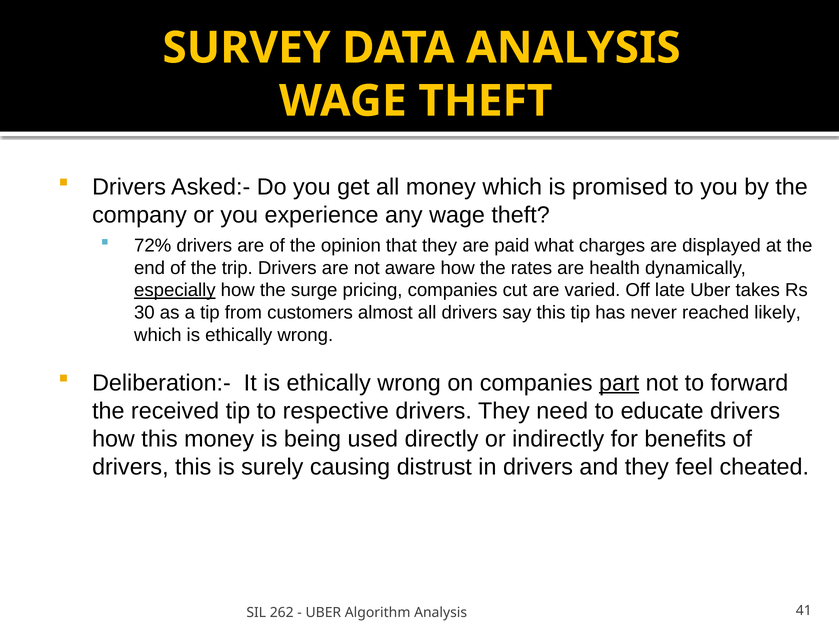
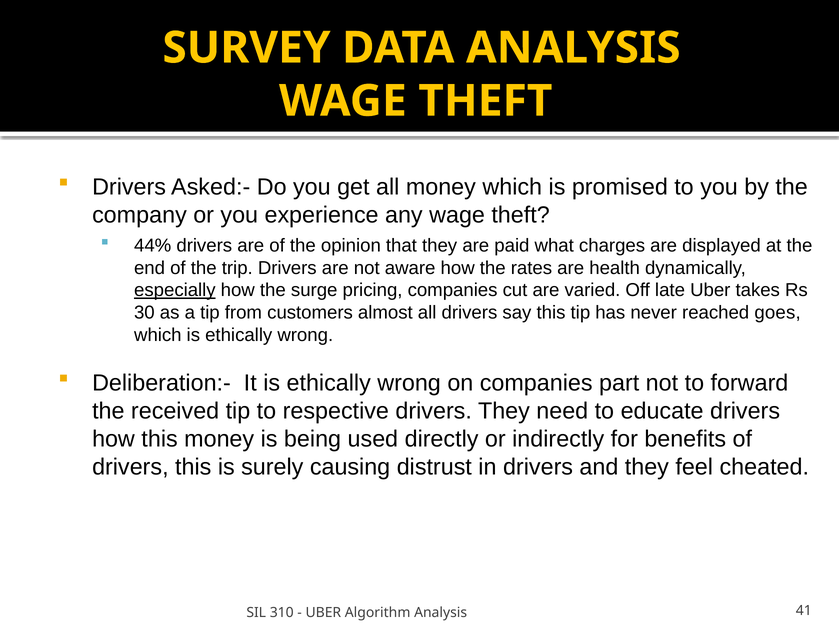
72%: 72% -> 44%
likely: likely -> goes
part underline: present -> none
262: 262 -> 310
